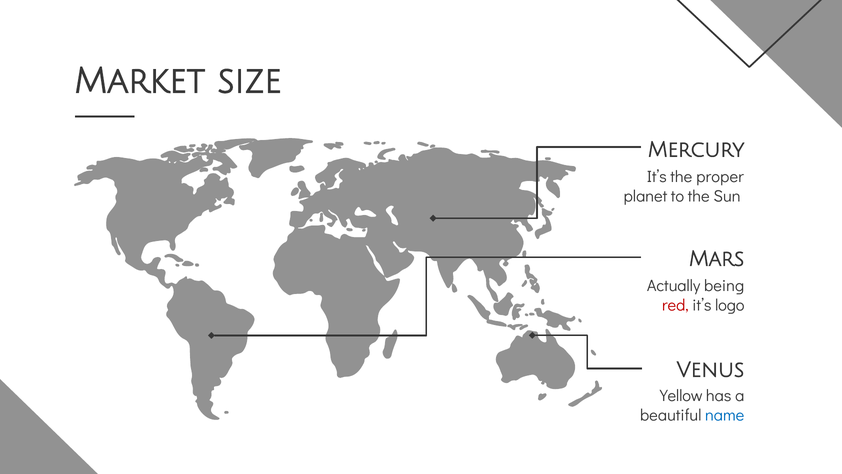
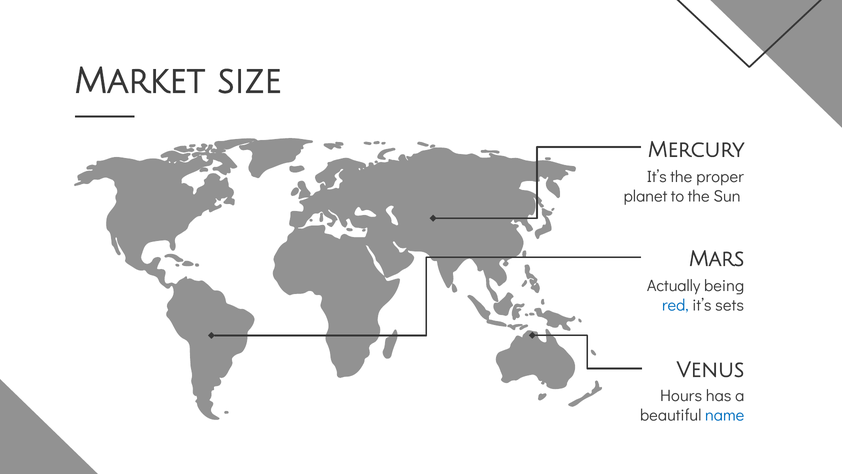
red colour: red -> blue
logo: logo -> sets
Yellow: Yellow -> Hours
